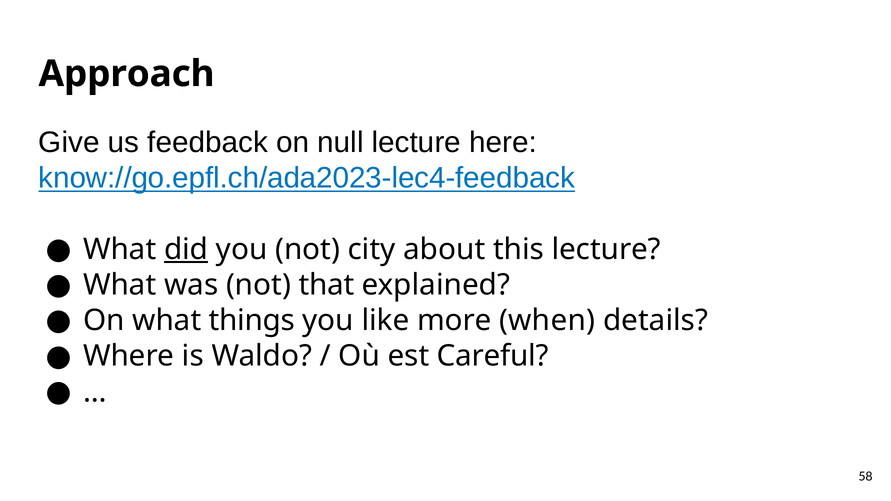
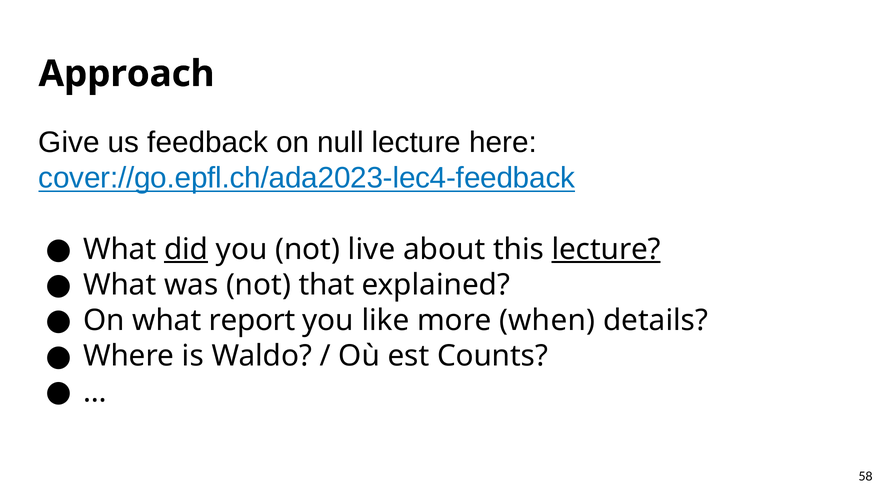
know://go.epfl.ch/ada2023-lec4-feedback: know://go.epfl.ch/ada2023-lec4-feedback -> cover://go.epfl.ch/ada2023-lec4-feedback
city: city -> live
lecture at (606, 249) underline: none -> present
things: things -> report
Careful: Careful -> Counts
